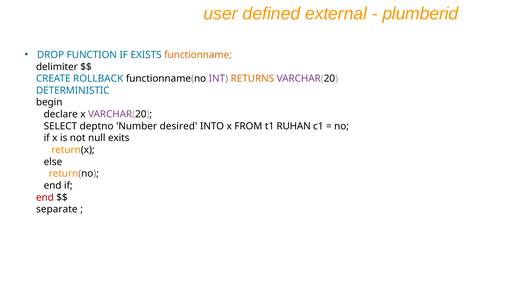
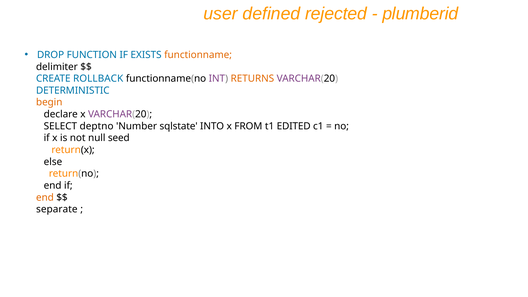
external: external -> rejected
begin colour: black -> orange
desired: desired -> sqlstate
RUHAN: RUHAN -> EDITED
exits: exits -> seed
end at (45, 197) colour: red -> orange
